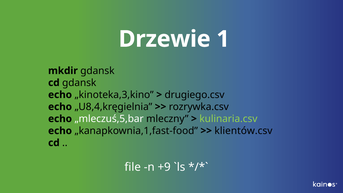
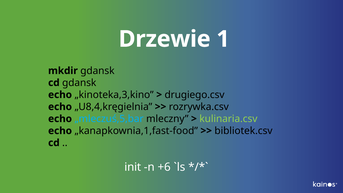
„mleczuś,5,bar colour: white -> light blue
klientów.csv: klientów.csv -> bibliotek.csv
file: file -> init
+9: +9 -> +6
